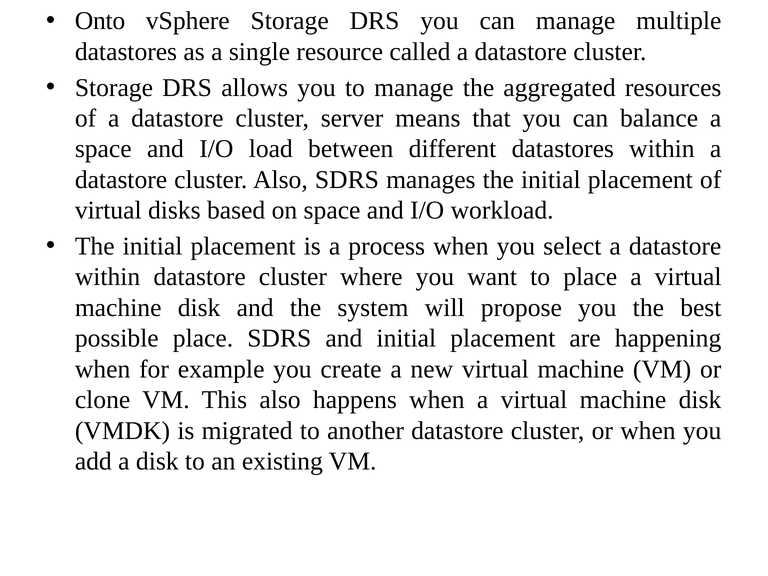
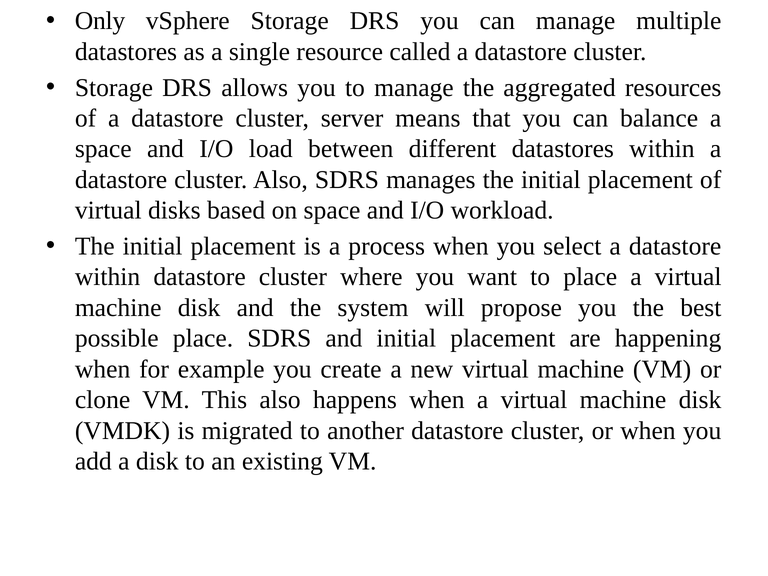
Onto: Onto -> Only
